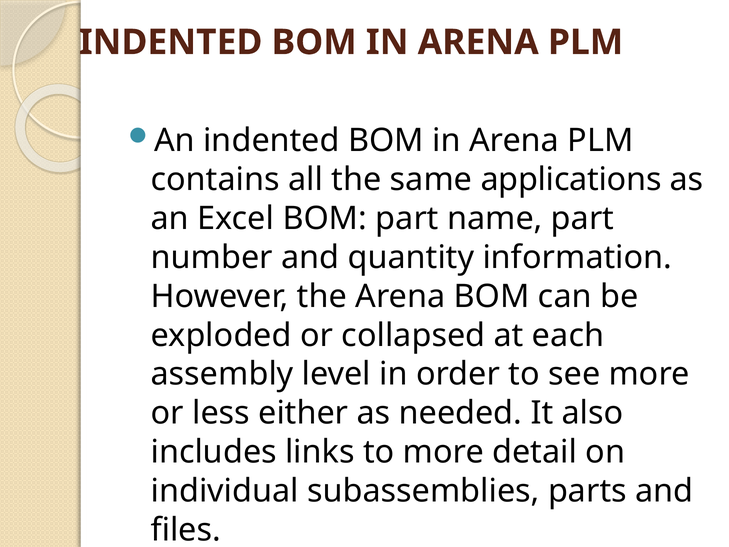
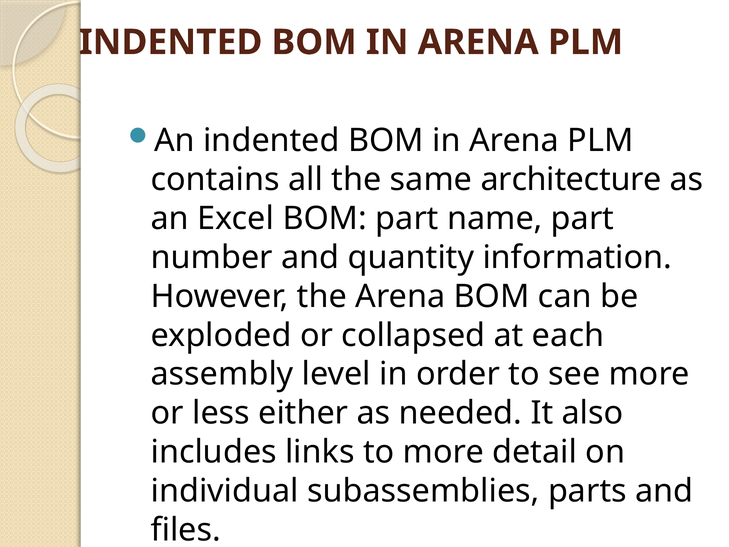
applications: applications -> architecture
